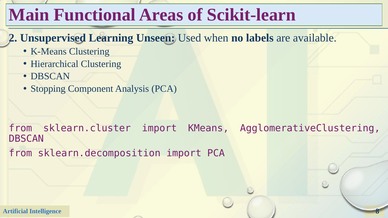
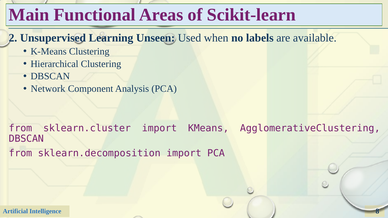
Stopping: Stopping -> Network
